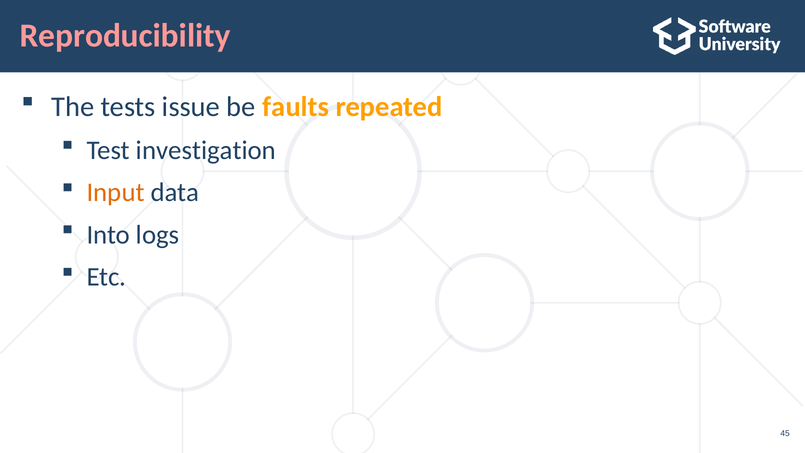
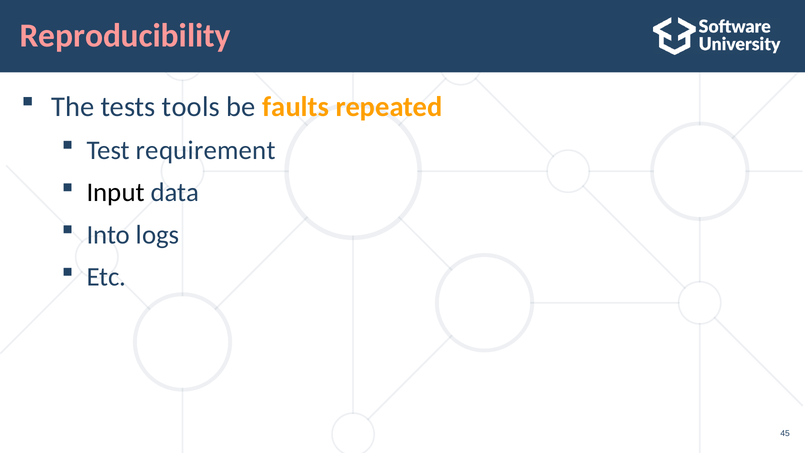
issue: issue -> tools
investigation: investigation -> requirement
Input colour: orange -> black
